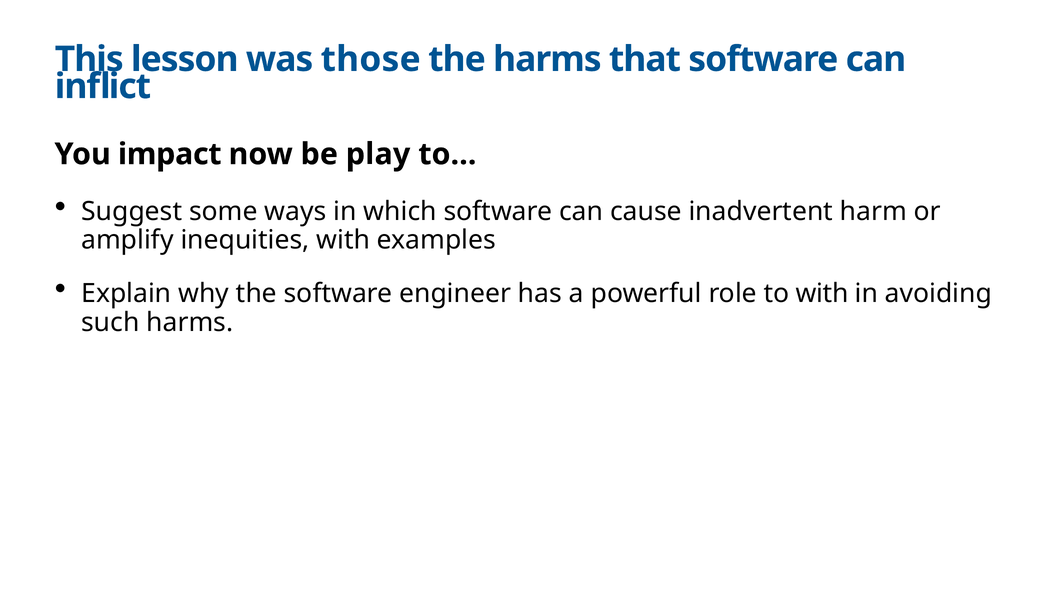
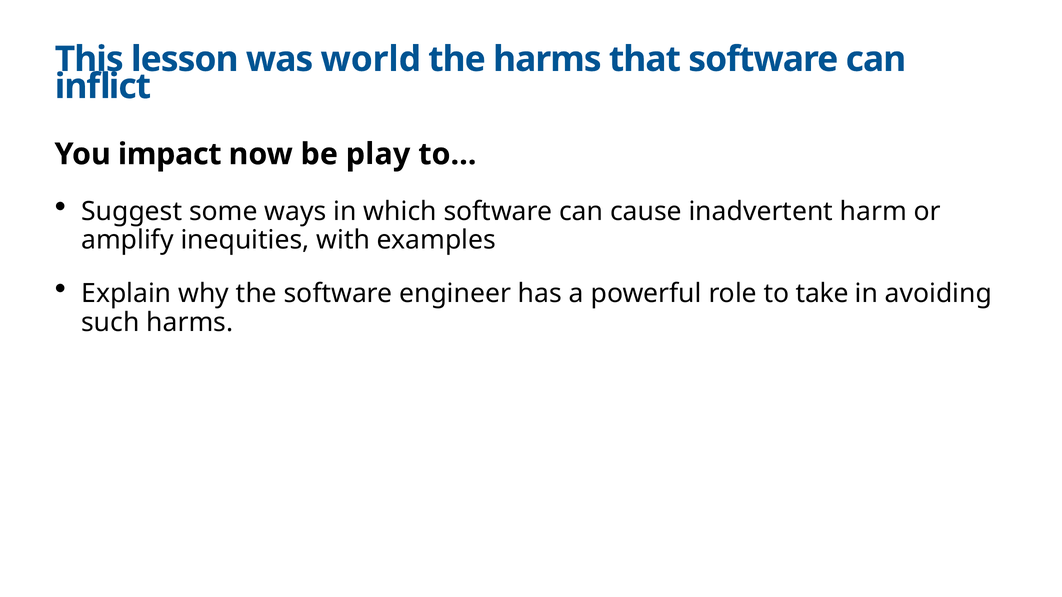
those: those -> world
to with: with -> take
